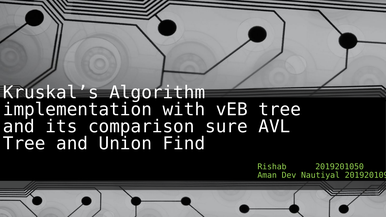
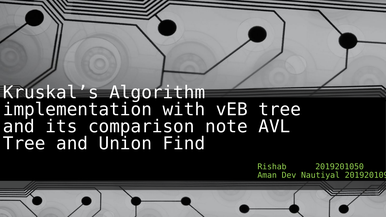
sure: sure -> note
